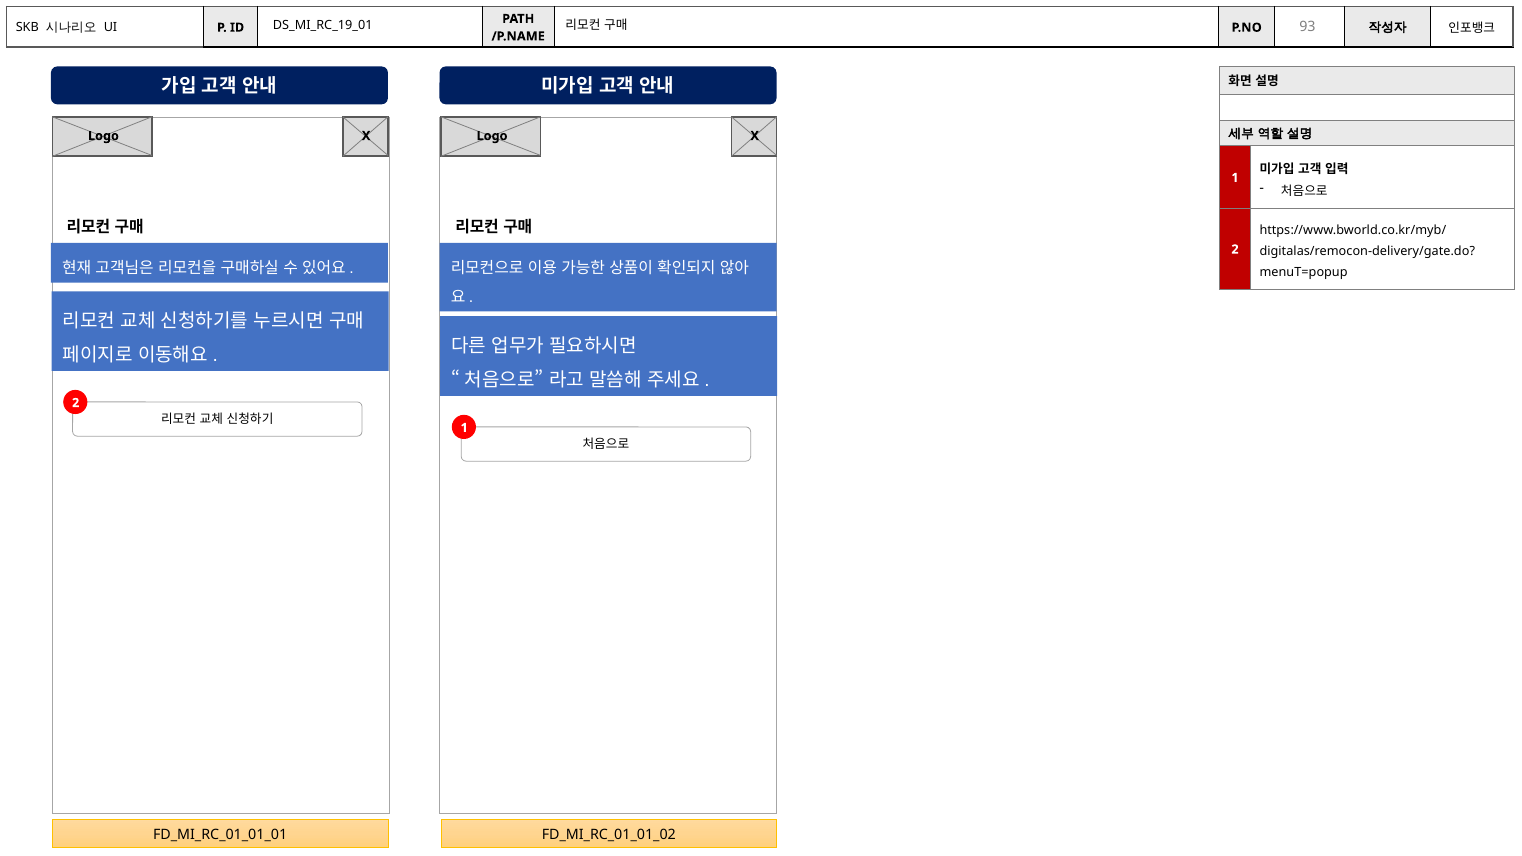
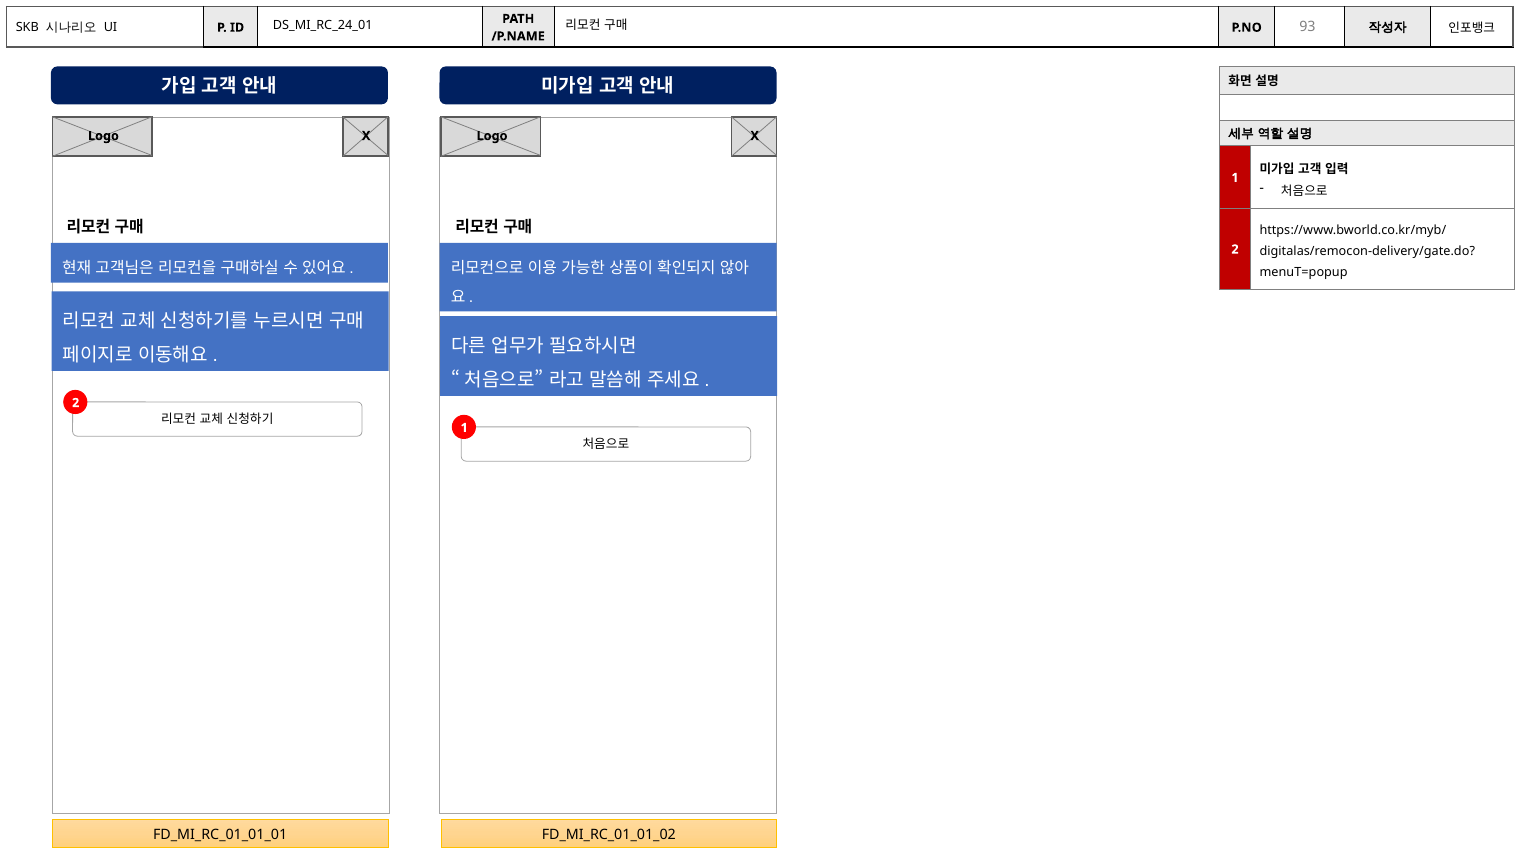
DS_MI_RC_19_01: DS_MI_RC_19_01 -> DS_MI_RC_24_01
